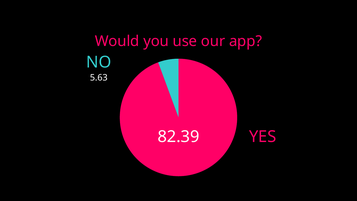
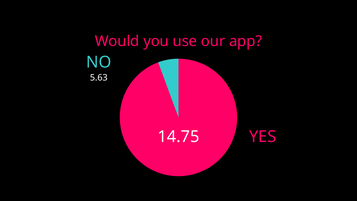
82.39: 82.39 -> 14.75
